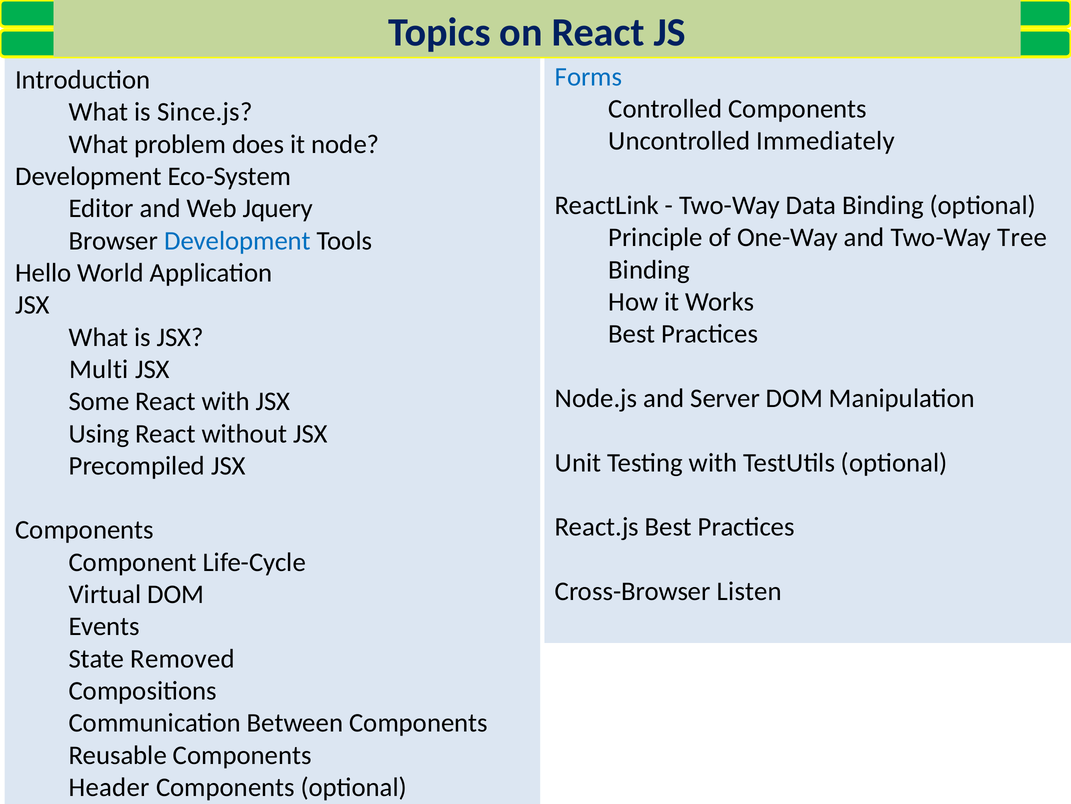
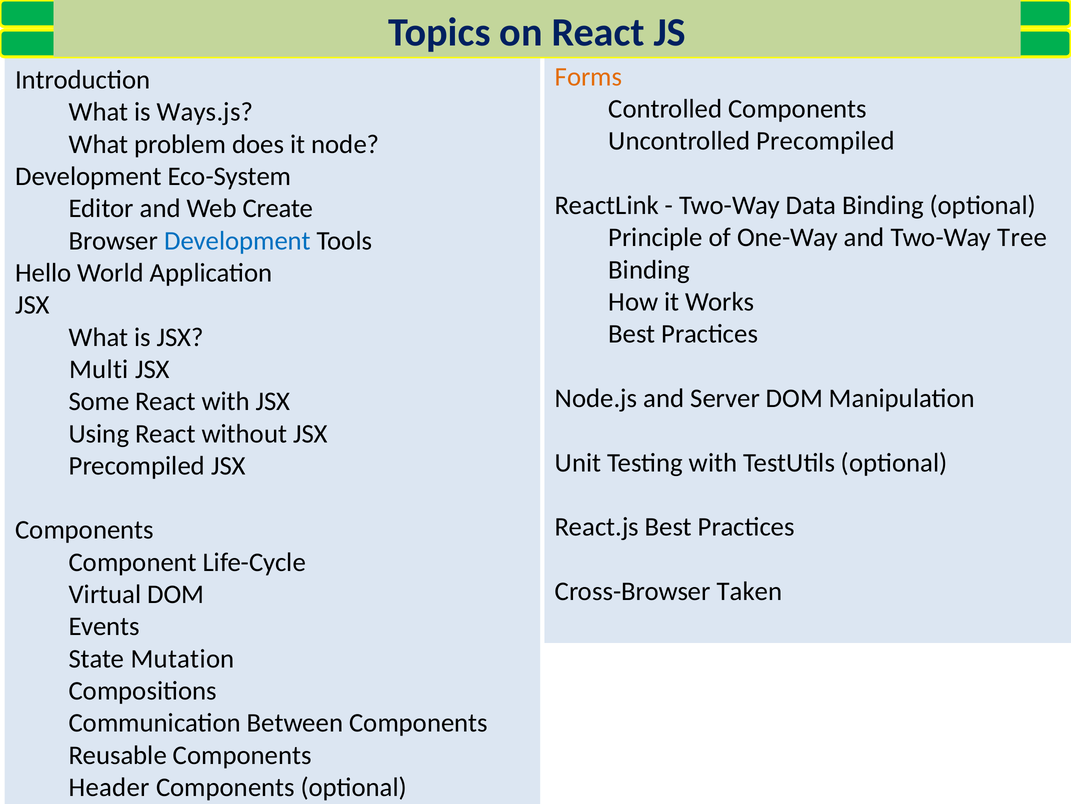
Forms colour: blue -> orange
Since.js: Since.js -> Ways.js
Uncontrolled Immediately: Immediately -> Precompiled
Jquery: Jquery -> Create
Listen: Listen -> Taken
Removed: Removed -> Mutation
